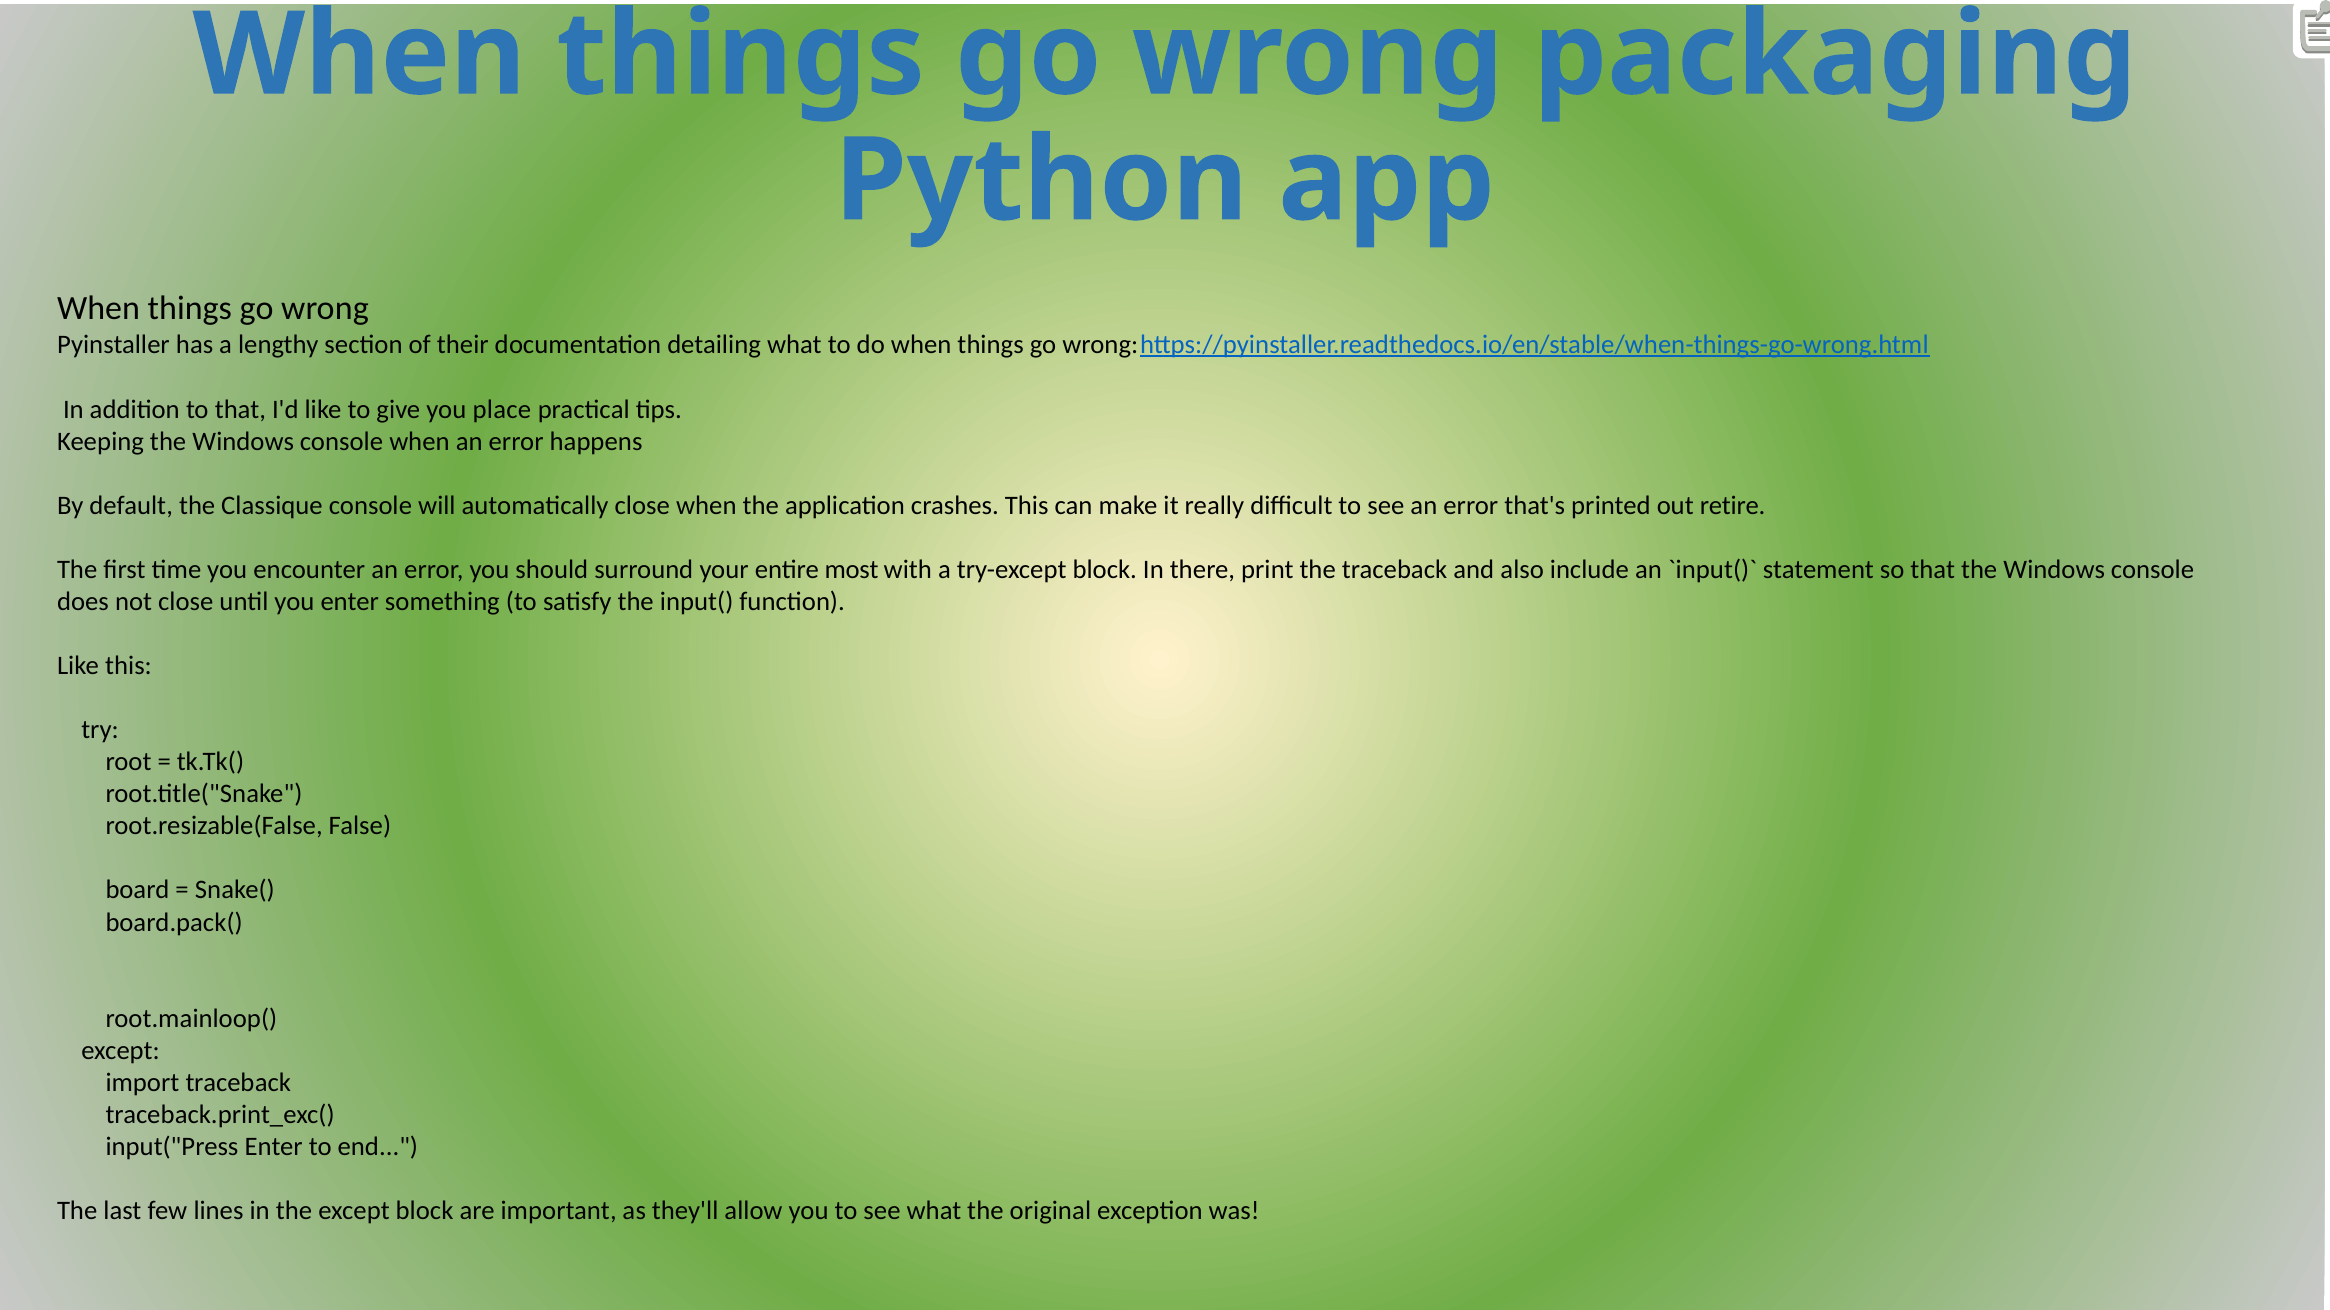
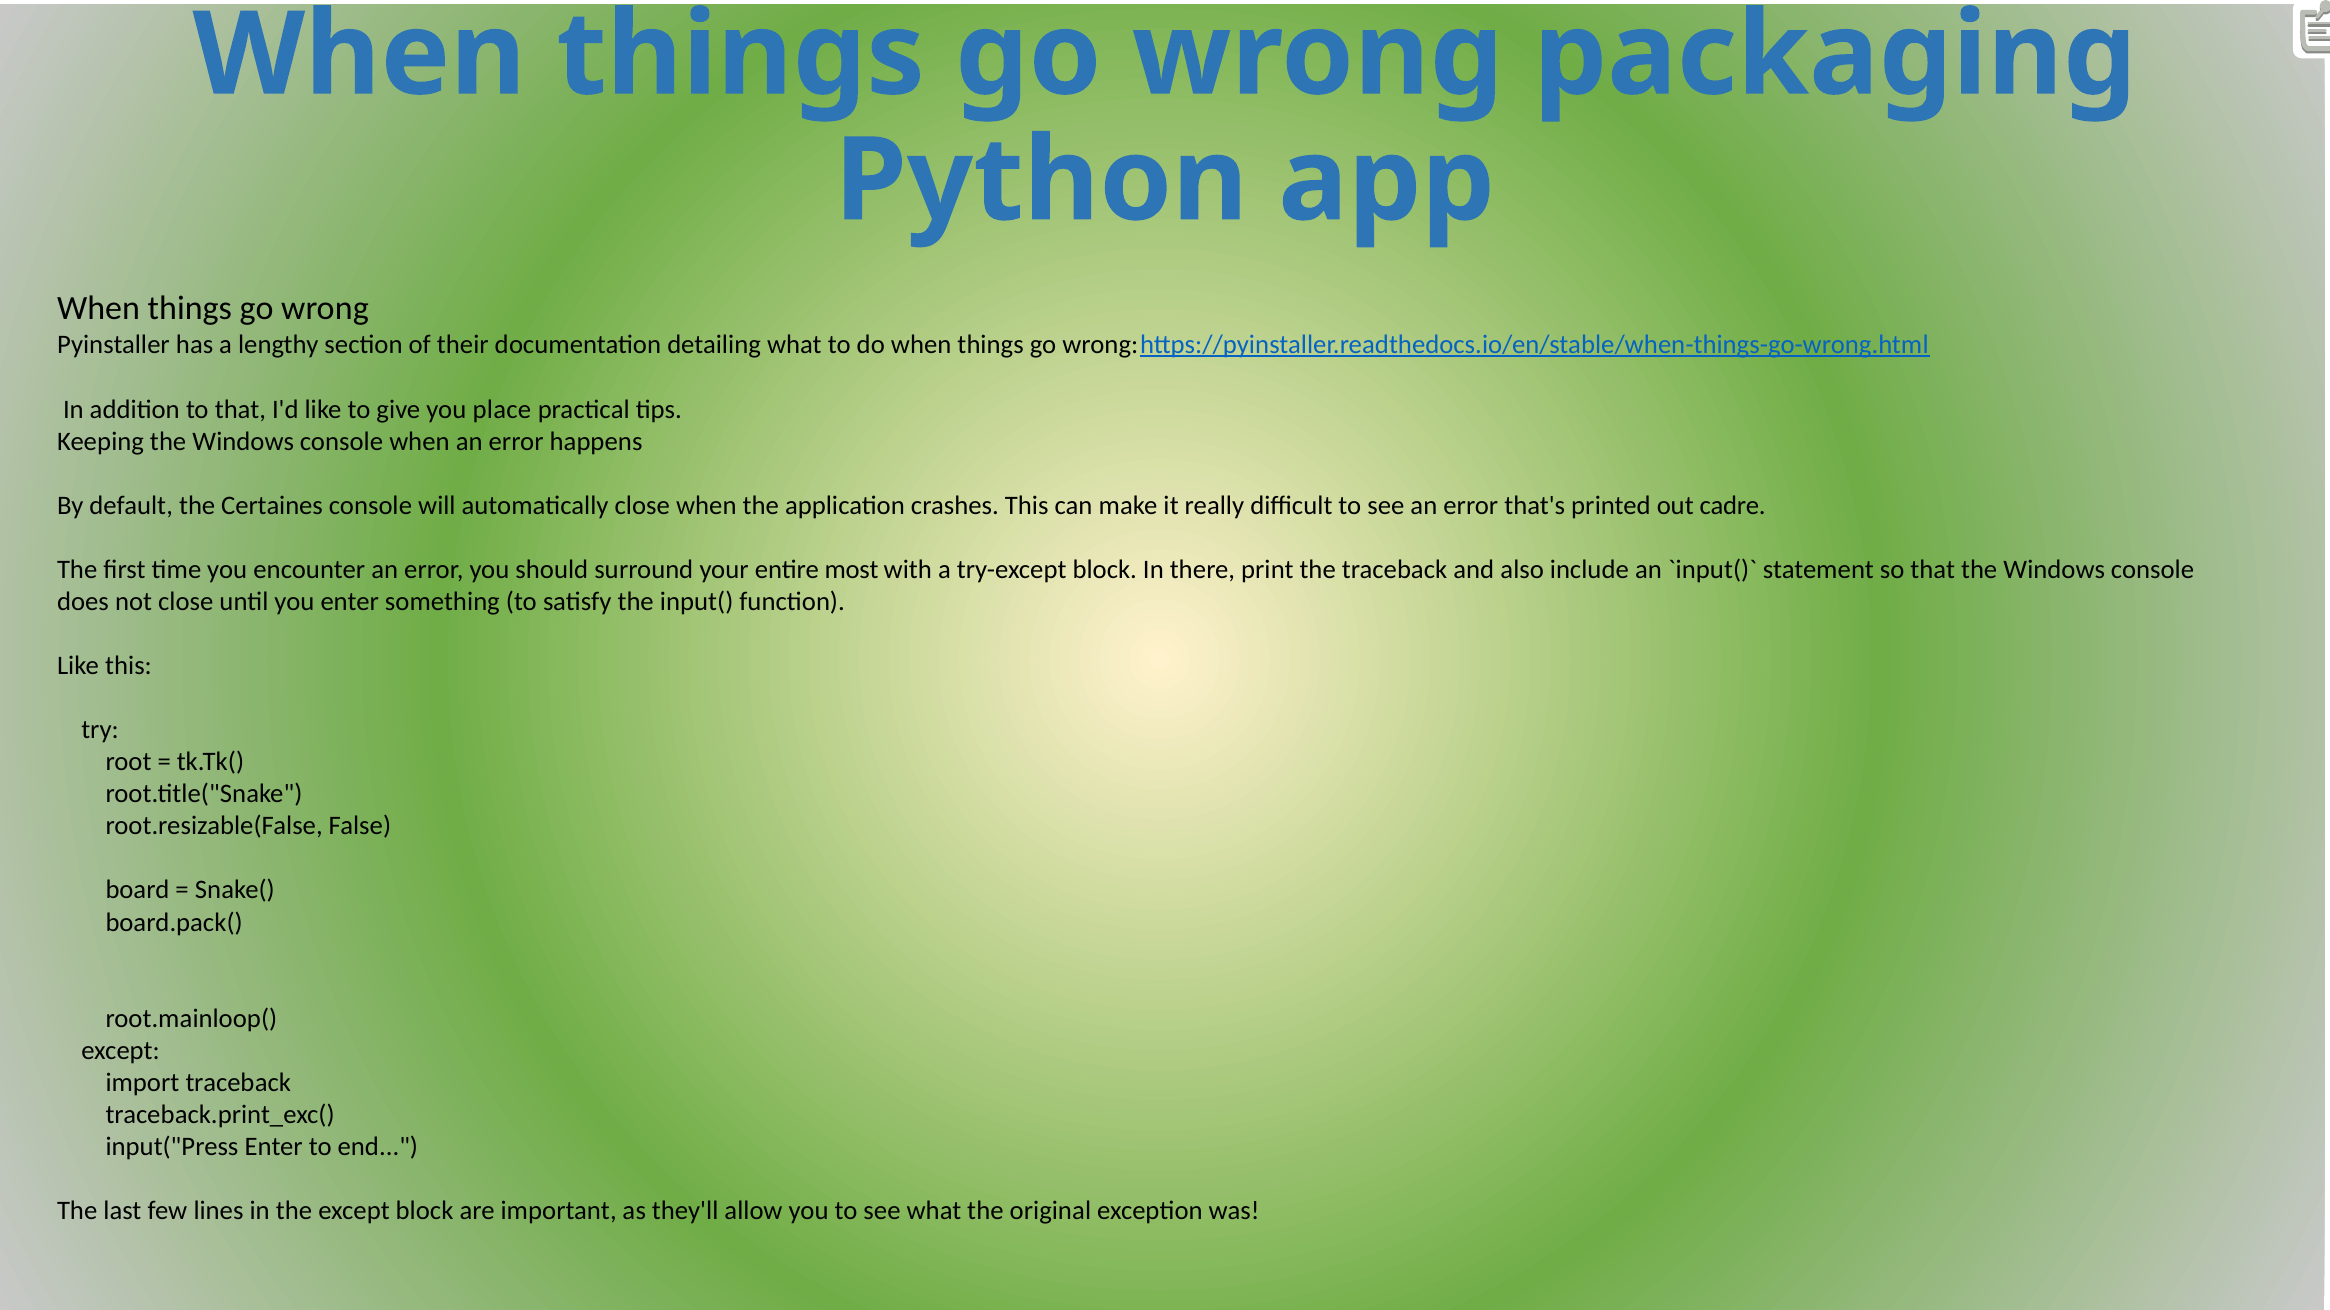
Classique: Classique -> Certaines
retire: retire -> cadre
